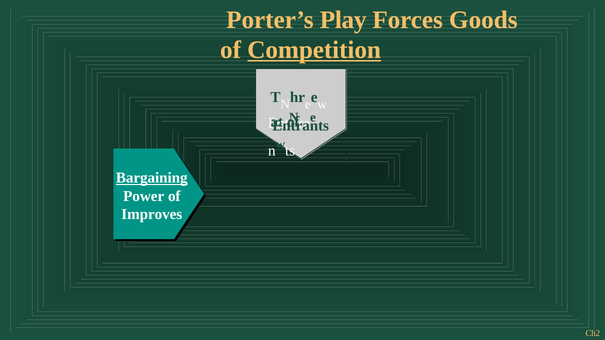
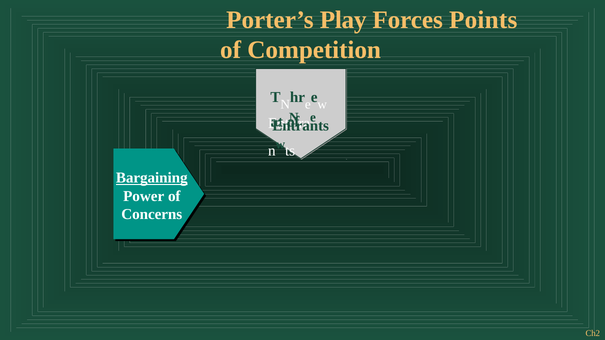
Goods: Goods -> Points
Competition underline: present -> none
Improves: Improves -> Concerns
